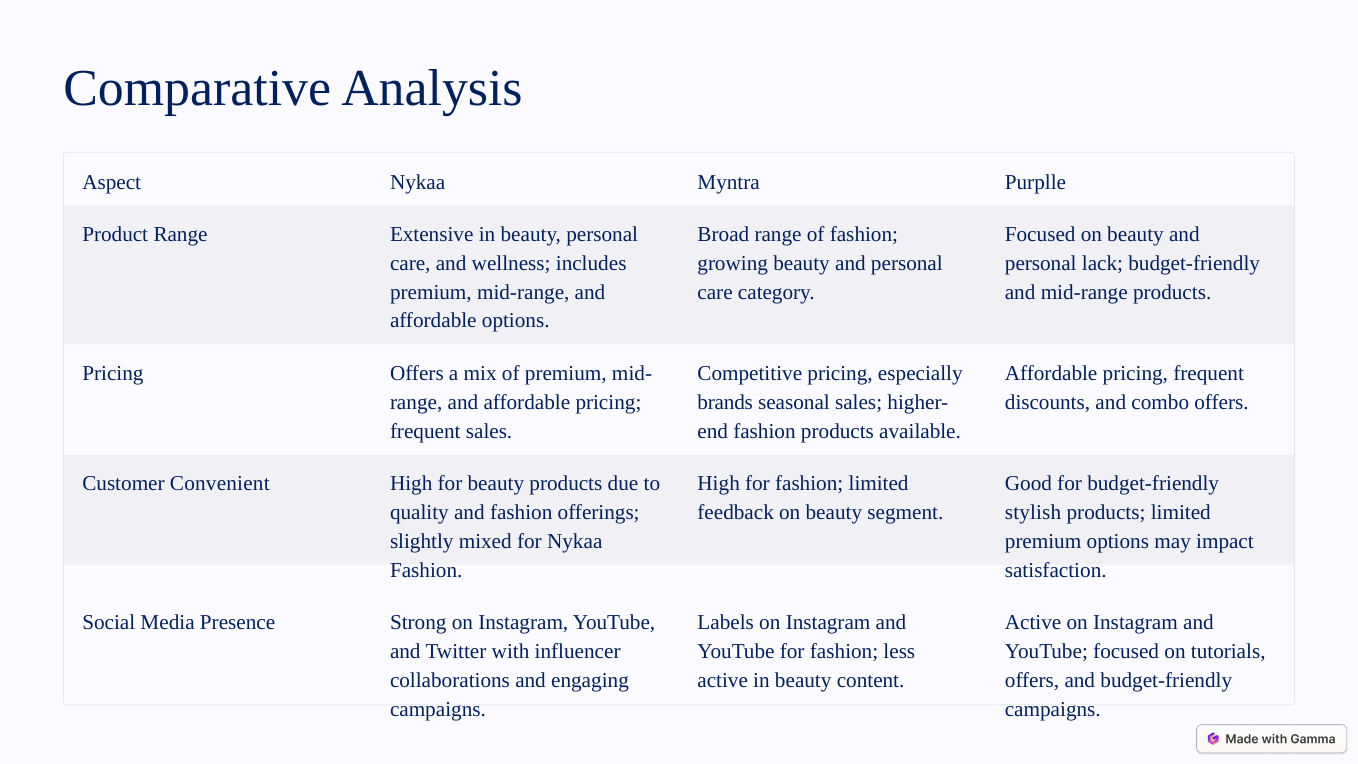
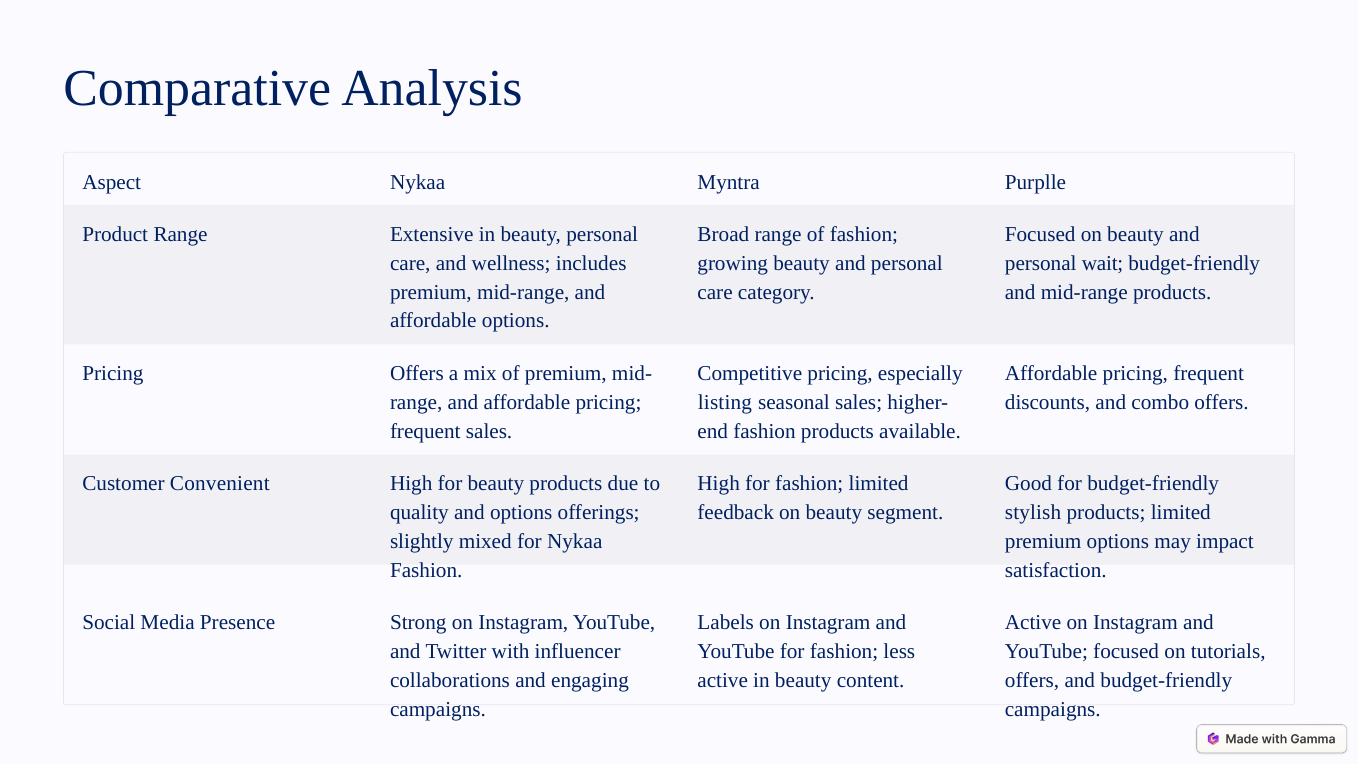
lack: lack -> wait
brands: brands -> listing
and fashion: fashion -> options
